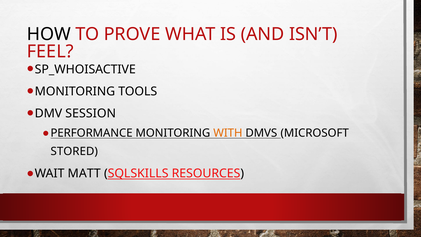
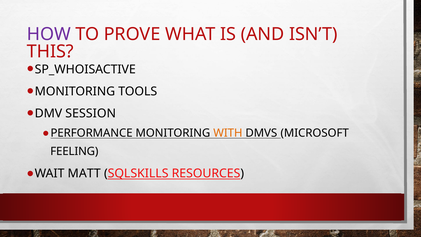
HOW colour: black -> purple
FEEL: FEEL -> THIS
STORED: STORED -> FEELING
